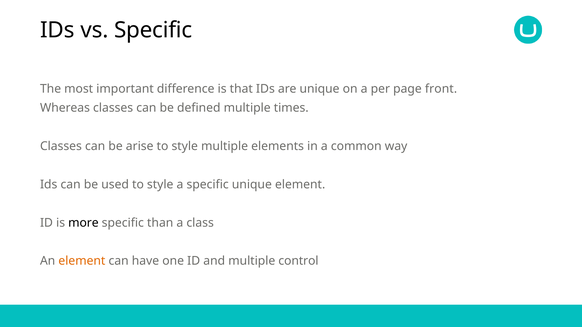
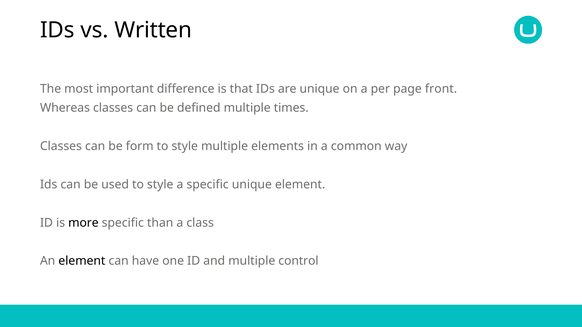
vs Specific: Specific -> Written
arise: arise -> form
element at (82, 261) colour: orange -> black
